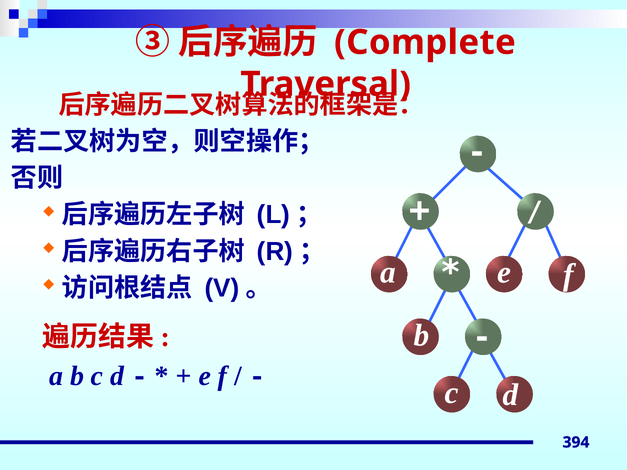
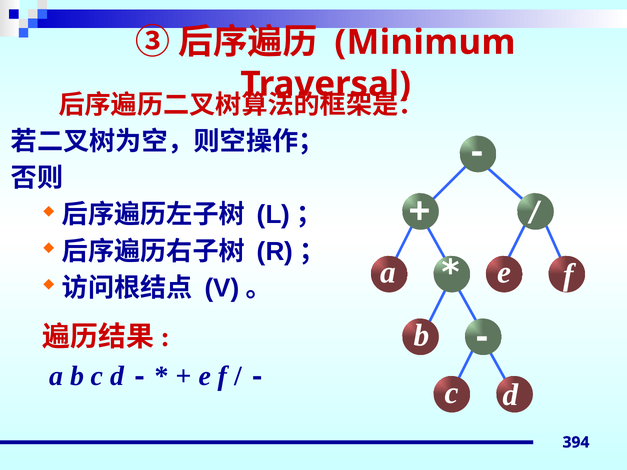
Complete: Complete -> Minimum
